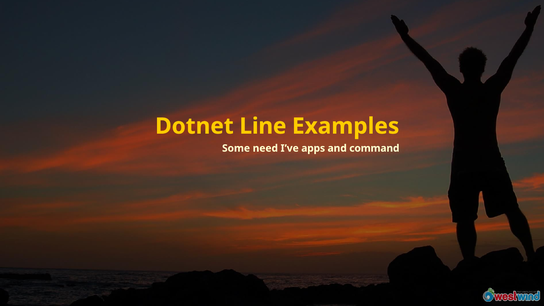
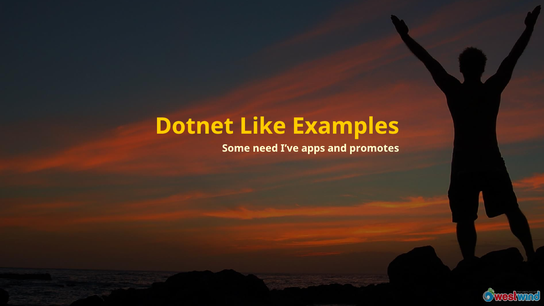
Line: Line -> Like
command: command -> promotes
